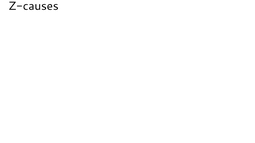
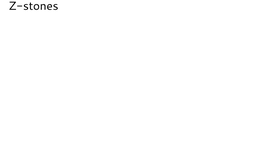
Z-causes: Z-causes -> Z-stones
